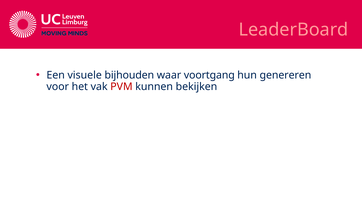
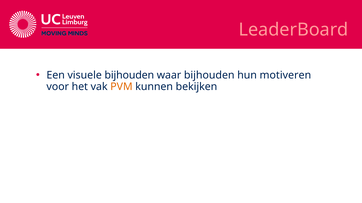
waar voortgang: voortgang -> bijhouden
genereren: genereren -> motiveren
PVM colour: red -> orange
